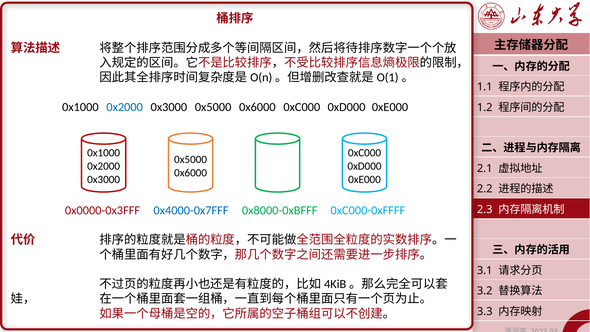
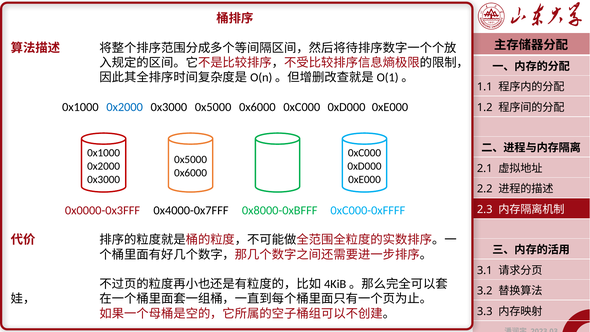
0x4000-0x7FFF colour: blue -> black
